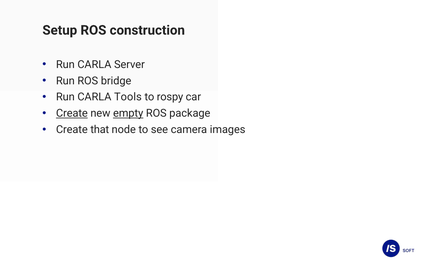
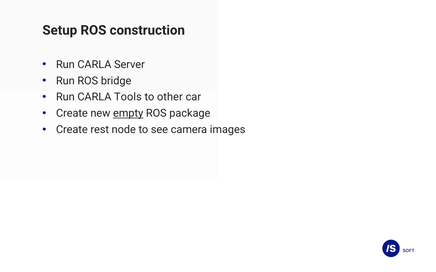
rospy: rospy -> other
Create at (72, 114) underline: present -> none
that: that -> rest
